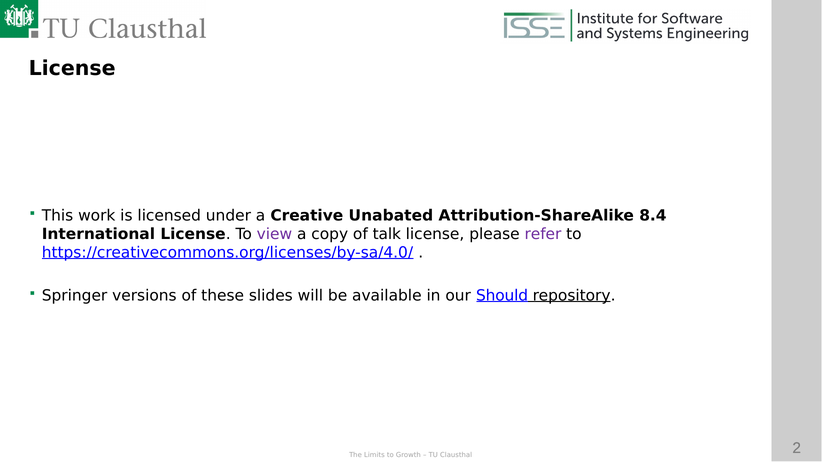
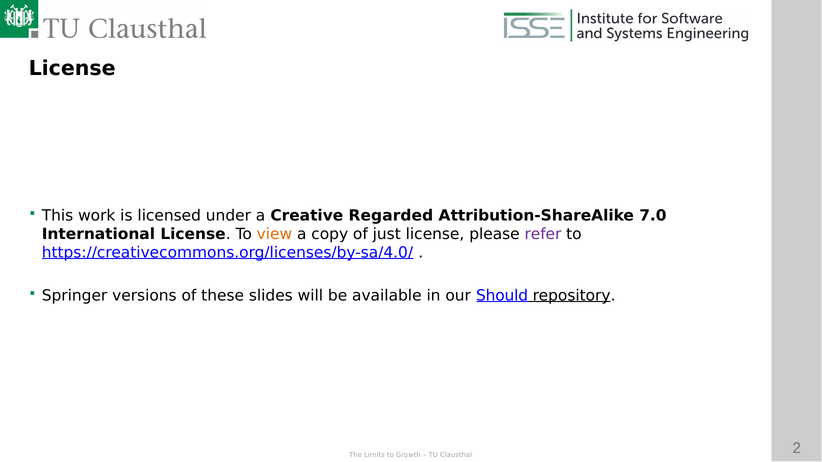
Unabated: Unabated -> Regarded
8.4: 8.4 -> 7.0
view colour: purple -> orange
talk: talk -> just
